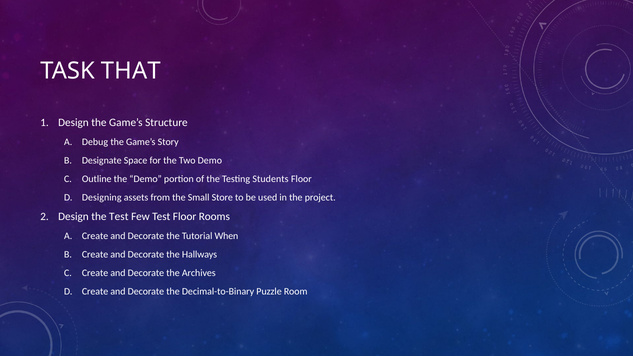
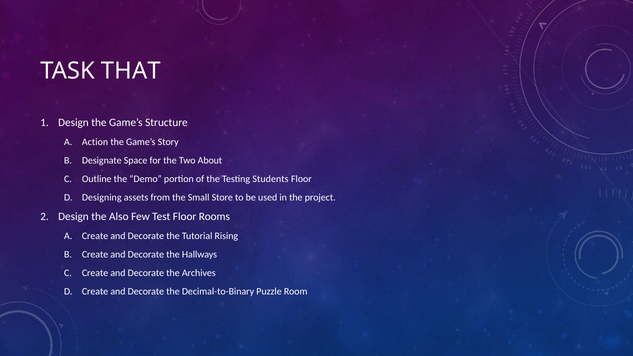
Debug: Debug -> Action
Two Demo: Demo -> About
the Test: Test -> Also
When: When -> Rising
